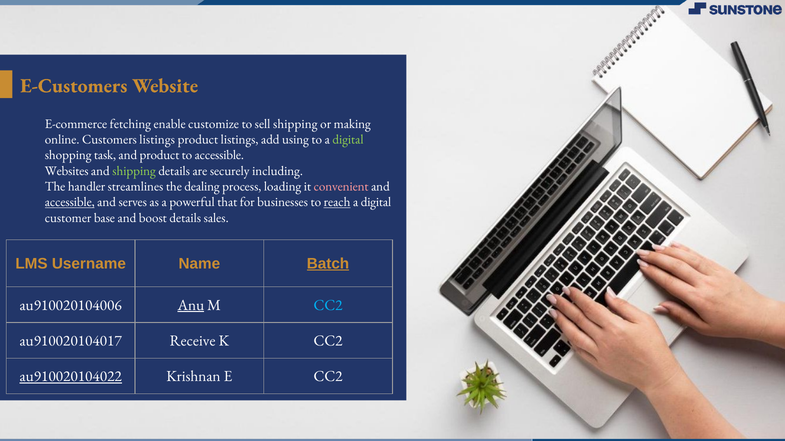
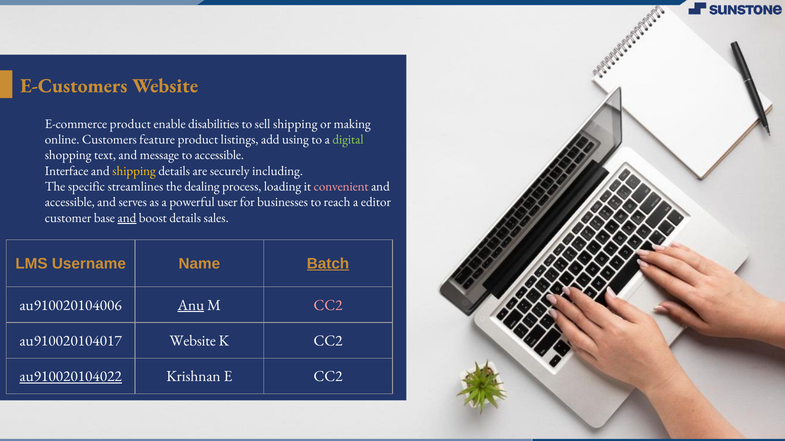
E-commerce fetching: fetching -> product
customize: customize -> disabilities
Customers listings: listings -> feature
task: task -> text
and product: product -> message
Websites: Websites -> Interface
shipping at (134, 171) colour: light green -> yellow
handler: handler -> specific
accessible at (70, 202) underline: present -> none
that: that -> user
reach underline: present -> none
digital at (376, 202): digital -> editor
and at (127, 218) underline: none -> present
CC2 at (328, 305) colour: light blue -> pink
au910020104017 Receive: Receive -> Website
